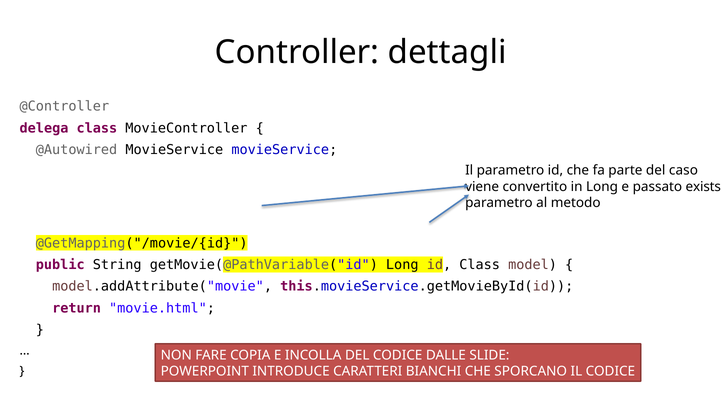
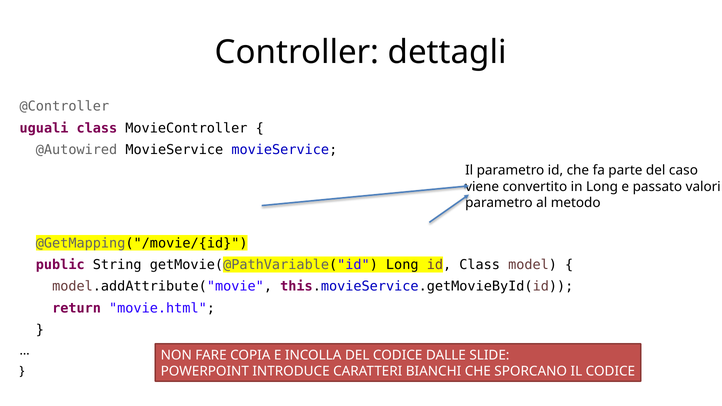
delega: delega -> uguali
exists: exists -> valori
